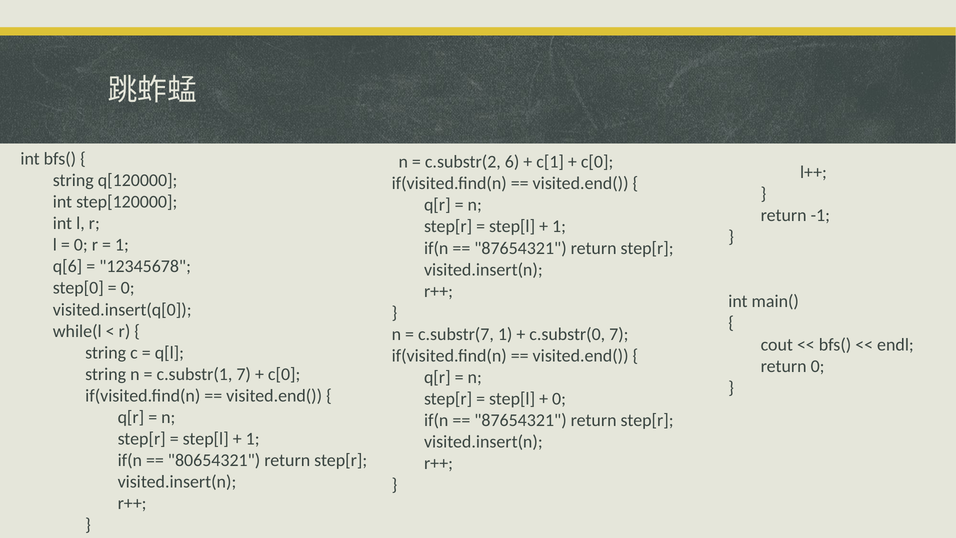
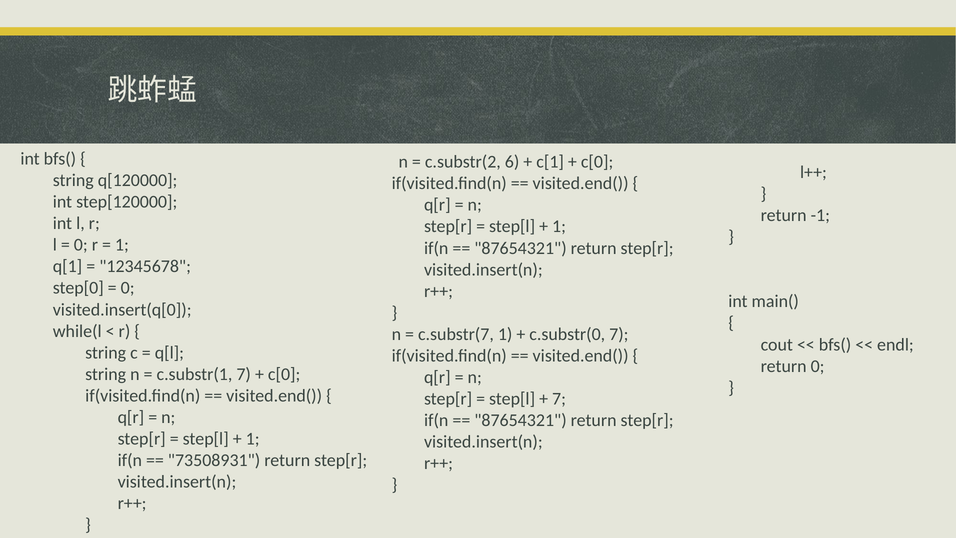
q[6: q[6 -> q[1
0 at (559, 399): 0 -> 7
80654321: 80654321 -> 73508931
